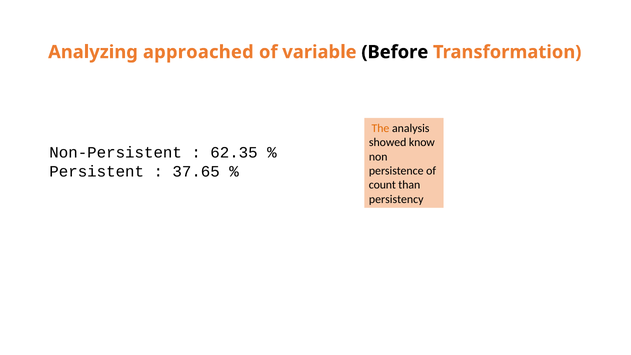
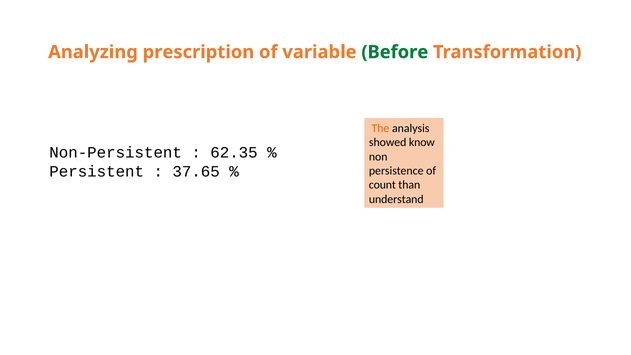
approached: approached -> prescription
Before colour: black -> green
persistency: persistency -> understand
